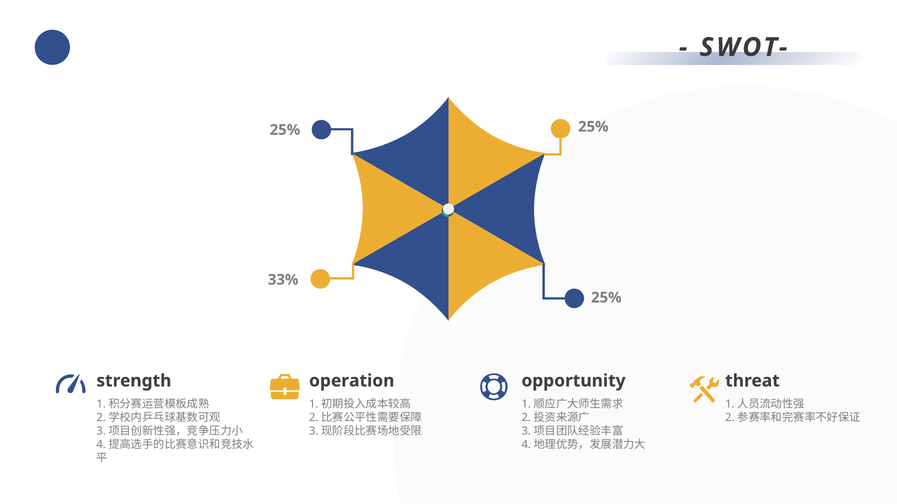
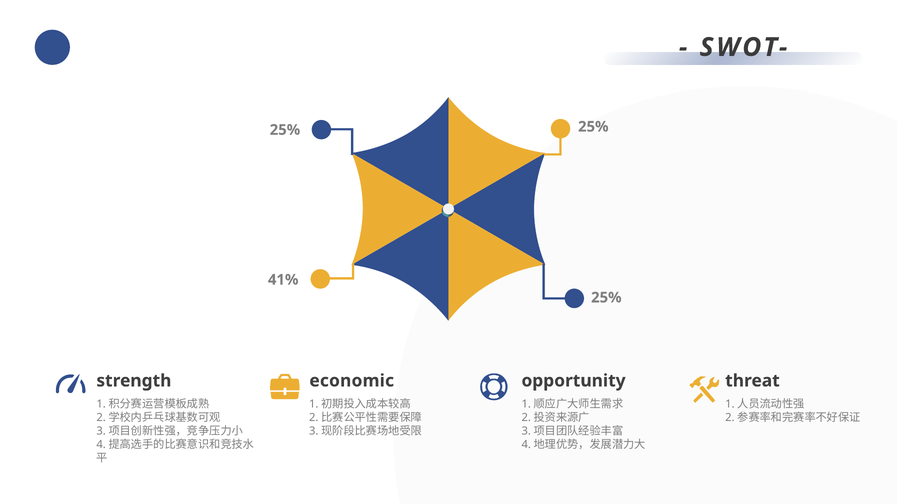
33%: 33% -> 41%
operation: operation -> economic
